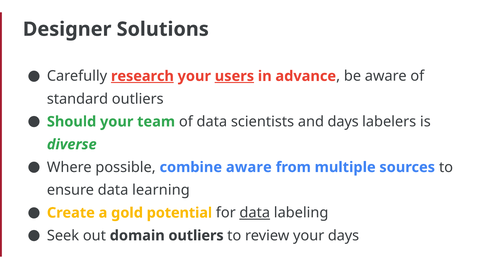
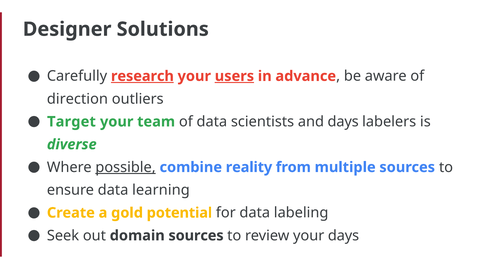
standard: standard -> direction
Should: Should -> Target
possible underline: none -> present
combine aware: aware -> reality
data at (255, 213) underline: present -> none
domain outliers: outliers -> sources
